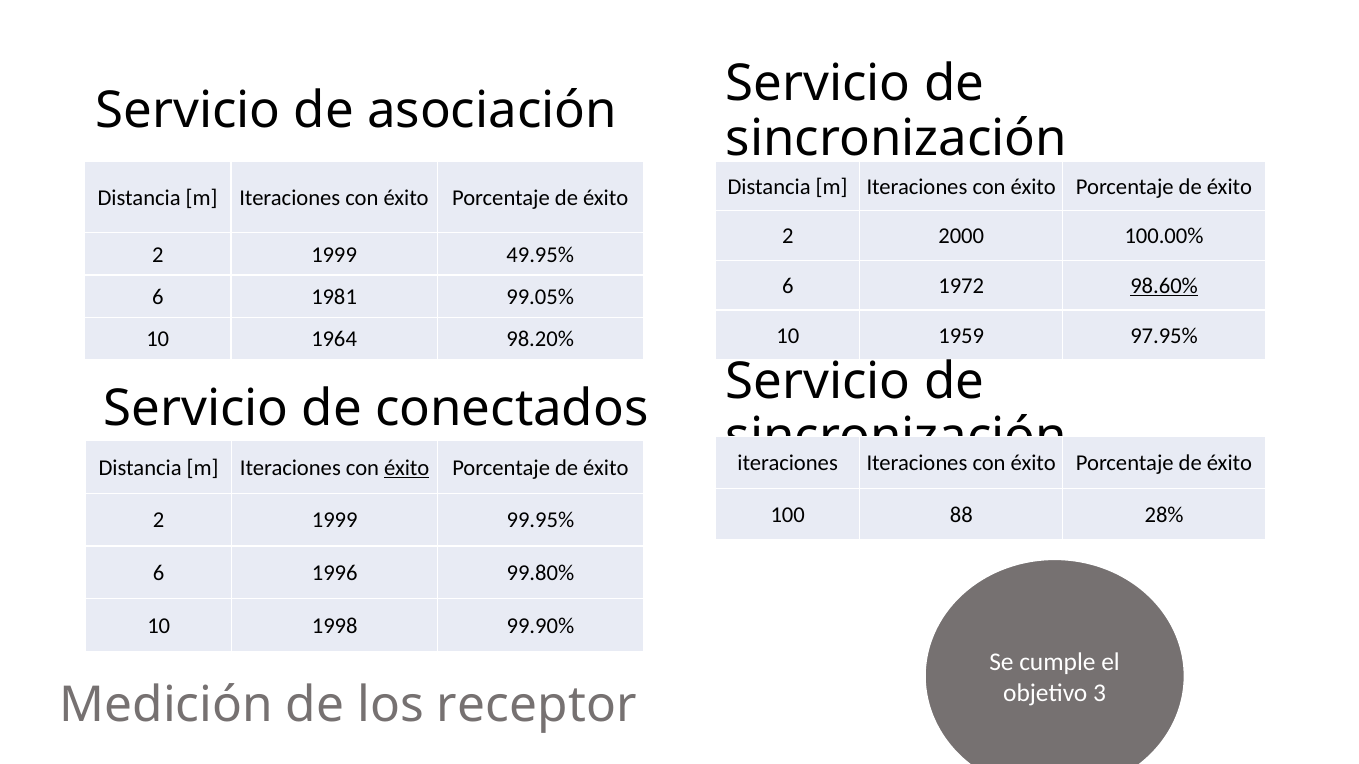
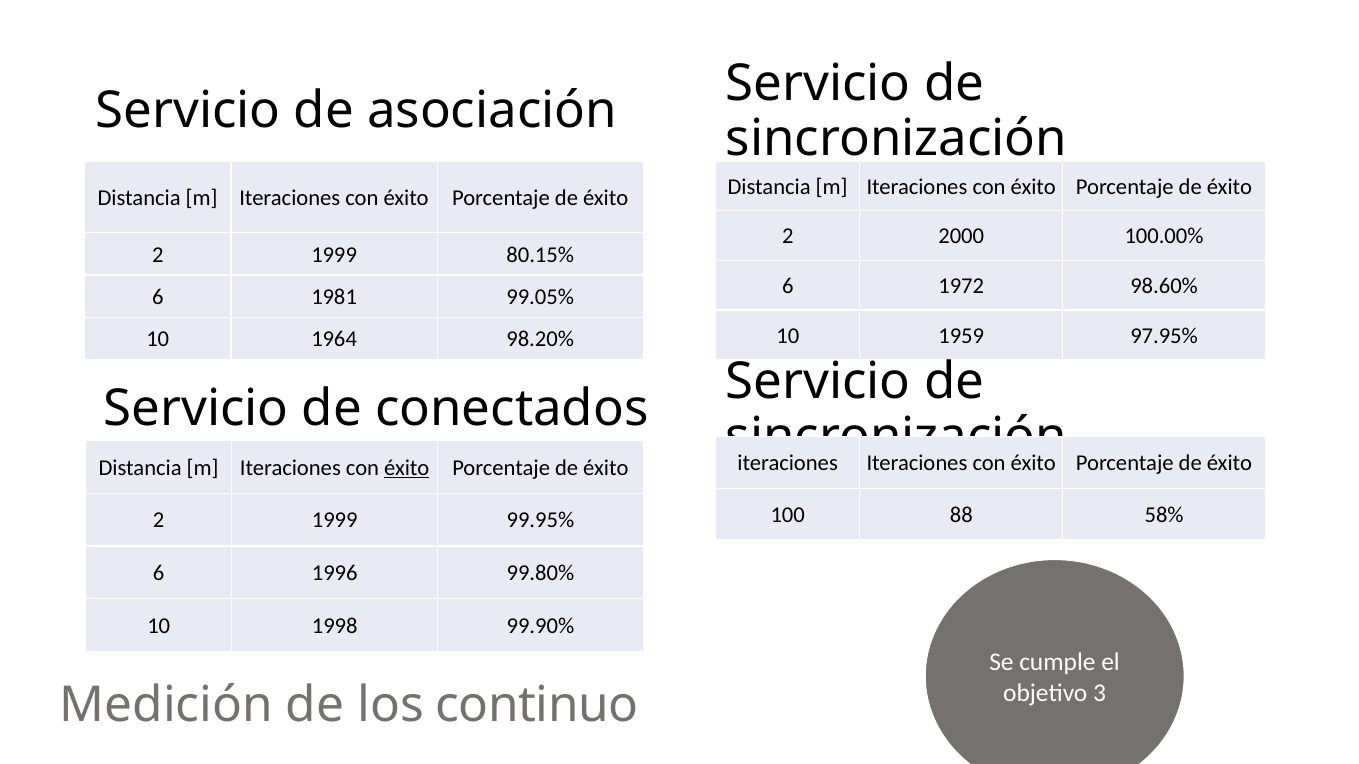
49.95%: 49.95% -> 80.15%
98.60% underline: present -> none
28%: 28% -> 58%
receptor: receptor -> continuo
